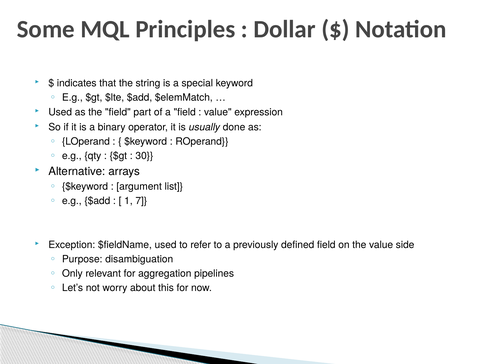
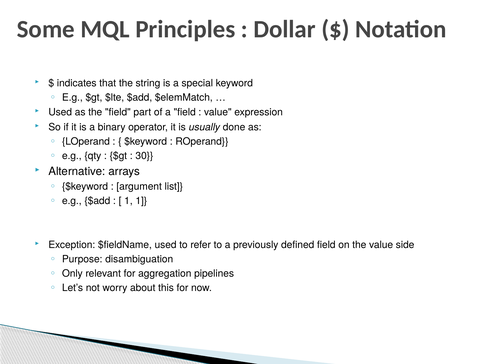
1 7: 7 -> 1
